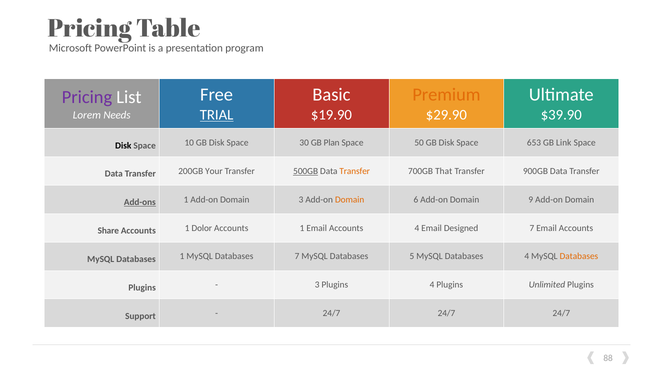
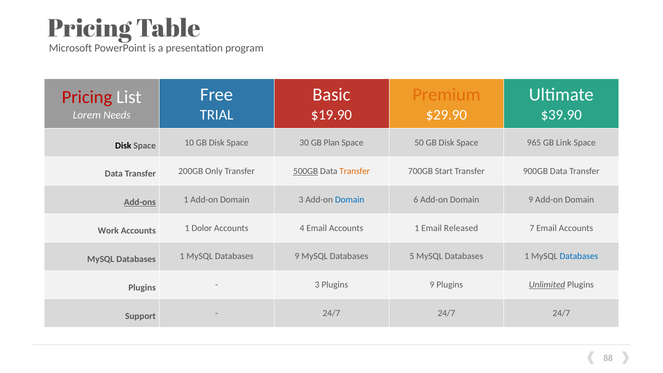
Pricing at (87, 97) colour: purple -> red
TRIAL underline: present -> none
653: 653 -> 965
Your: Your -> Only
That: That -> Start
Domain at (350, 200) colour: orange -> blue
Share: Share -> Work
1 at (302, 228): 1 -> 4
Email Accounts 4: 4 -> 1
Designed: Designed -> Released
Databases 7: 7 -> 9
5 MySQL Databases 4: 4 -> 1
Databases at (579, 256) colour: orange -> blue
Plugins 4: 4 -> 9
Unlimited underline: none -> present
